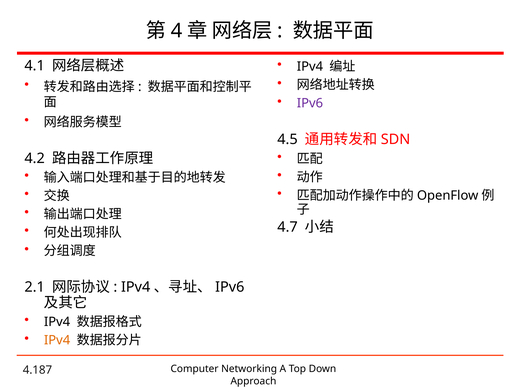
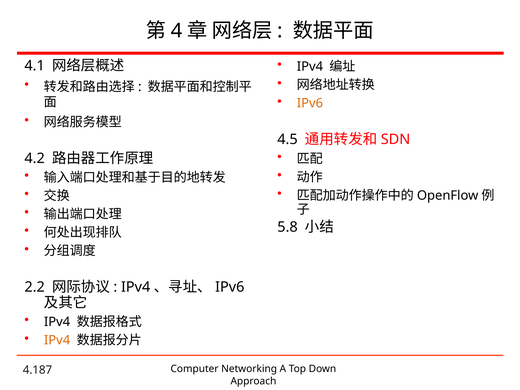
IPv6 at (310, 103) colour: purple -> orange
4.7: 4.7 -> 5.8
2.1: 2.1 -> 2.2
